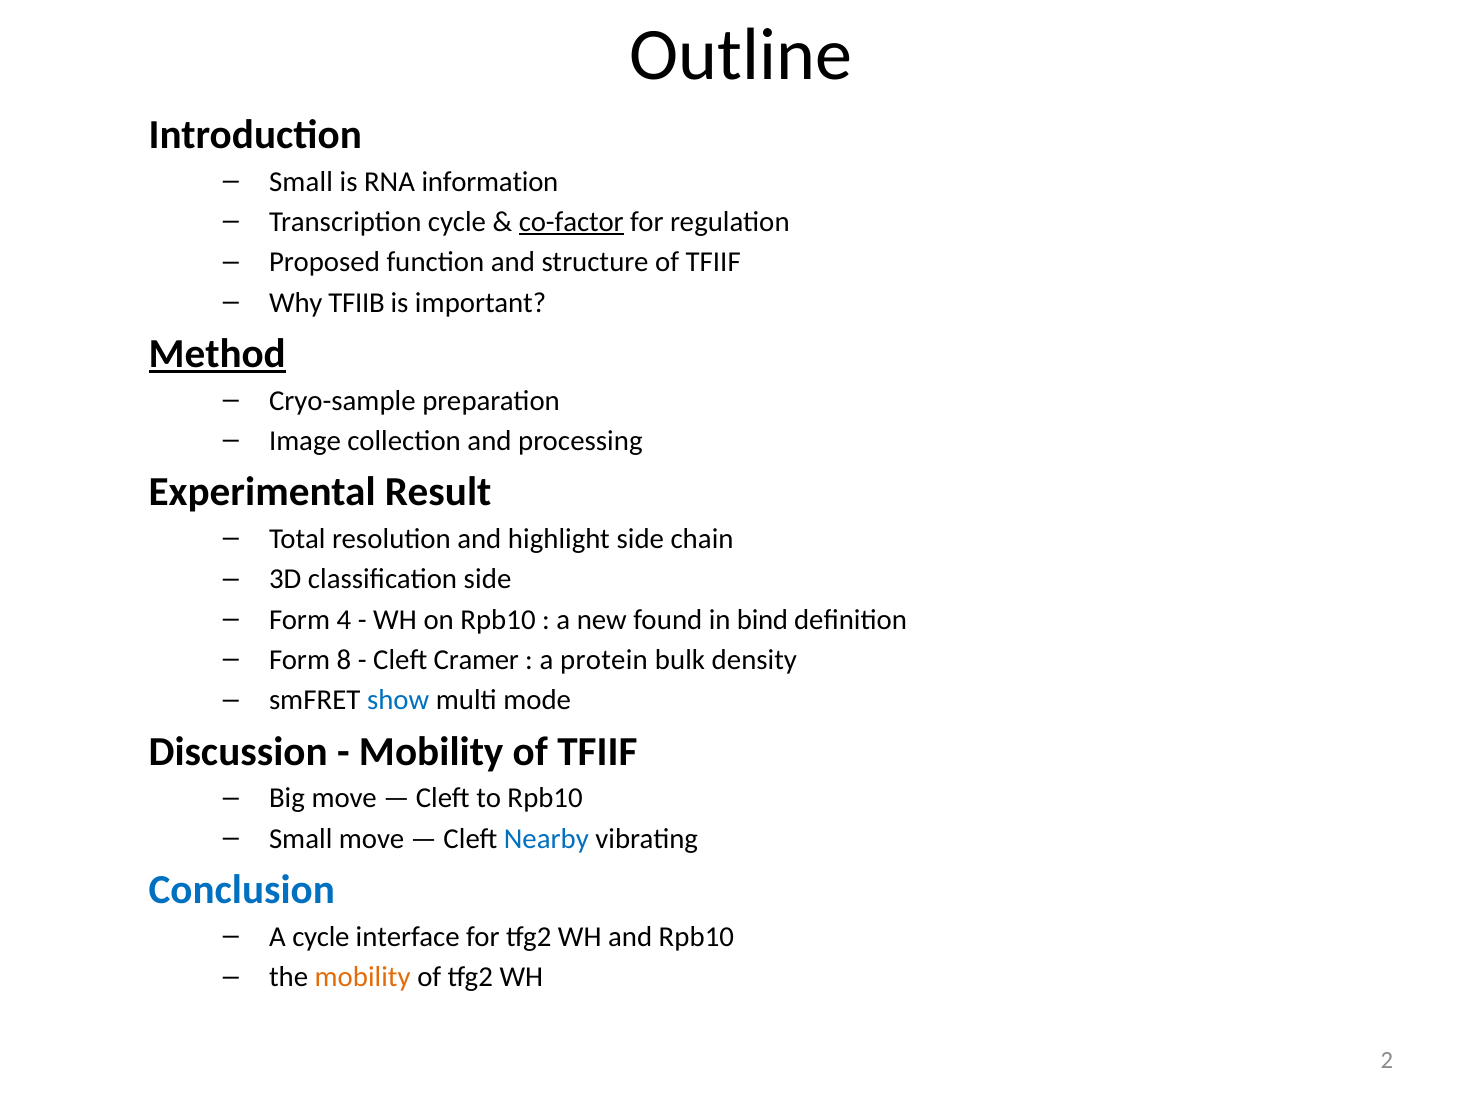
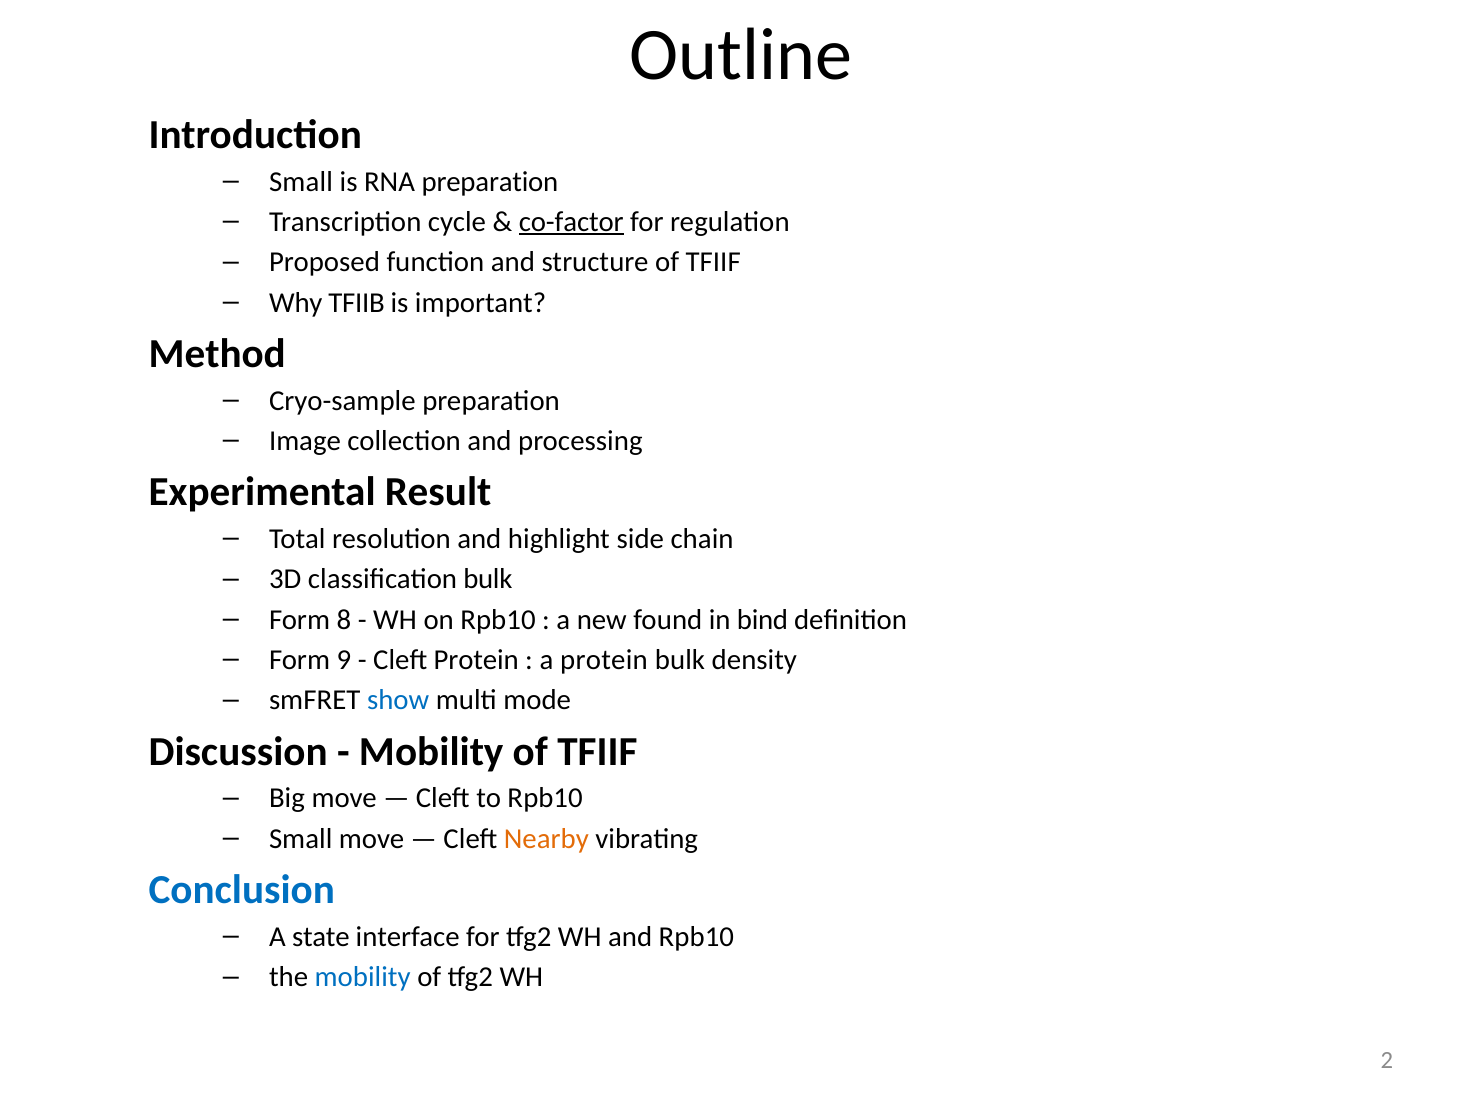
RNA information: information -> preparation
Method underline: present -> none
classification side: side -> bulk
4: 4 -> 8
8: 8 -> 9
Cleft Cramer: Cramer -> Protein
Nearby colour: blue -> orange
A cycle: cycle -> state
mobility at (363, 977) colour: orange -> blue
